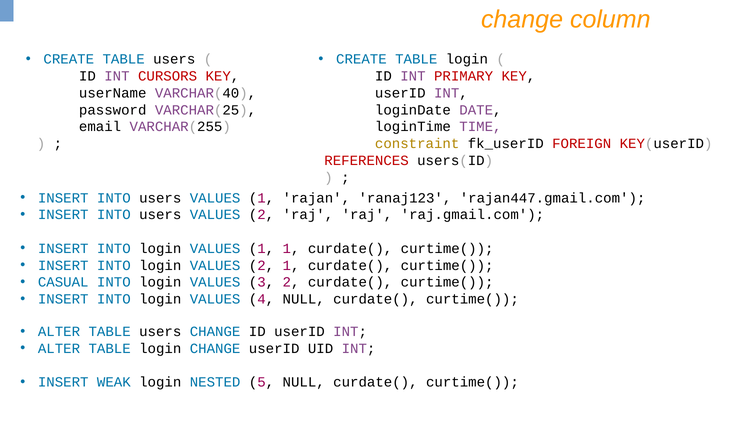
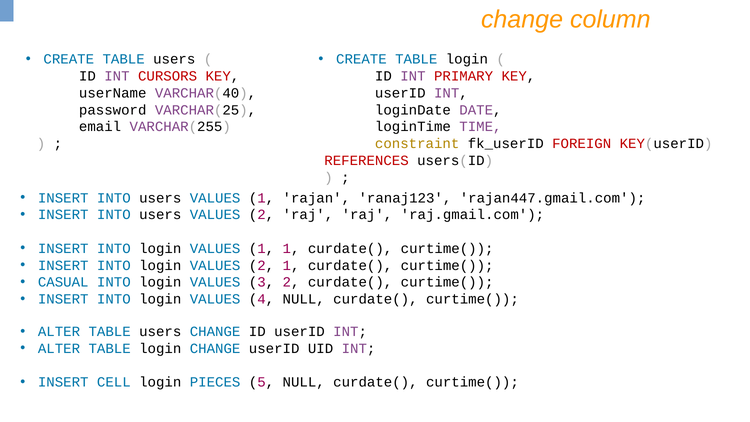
WEAK: WEAK -> CELL
NESTED: NESTED -> PIECES
